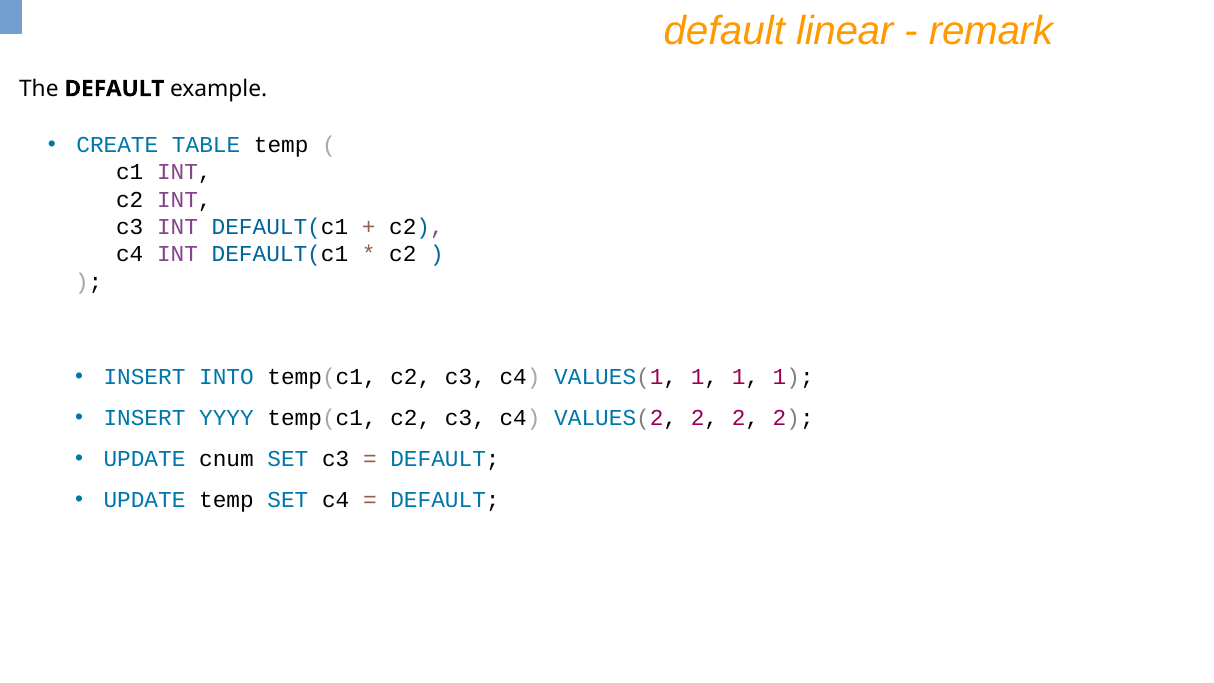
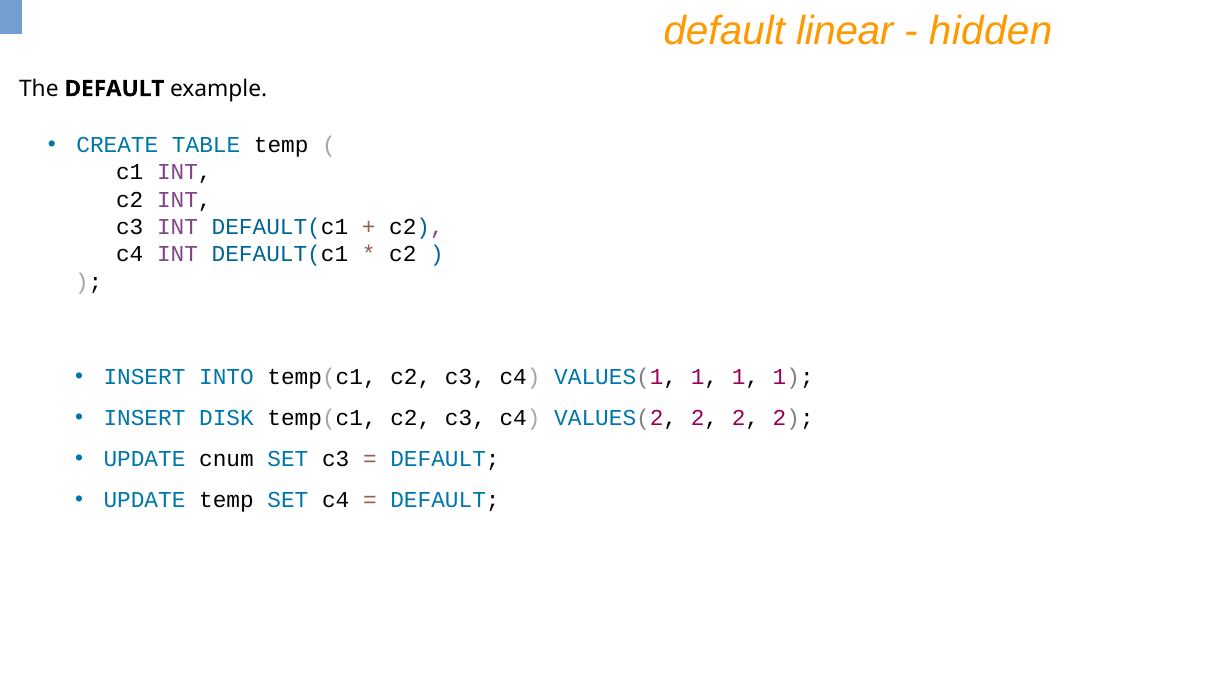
remark: remark -> hidden
YYYY: YYYY -> DISK
